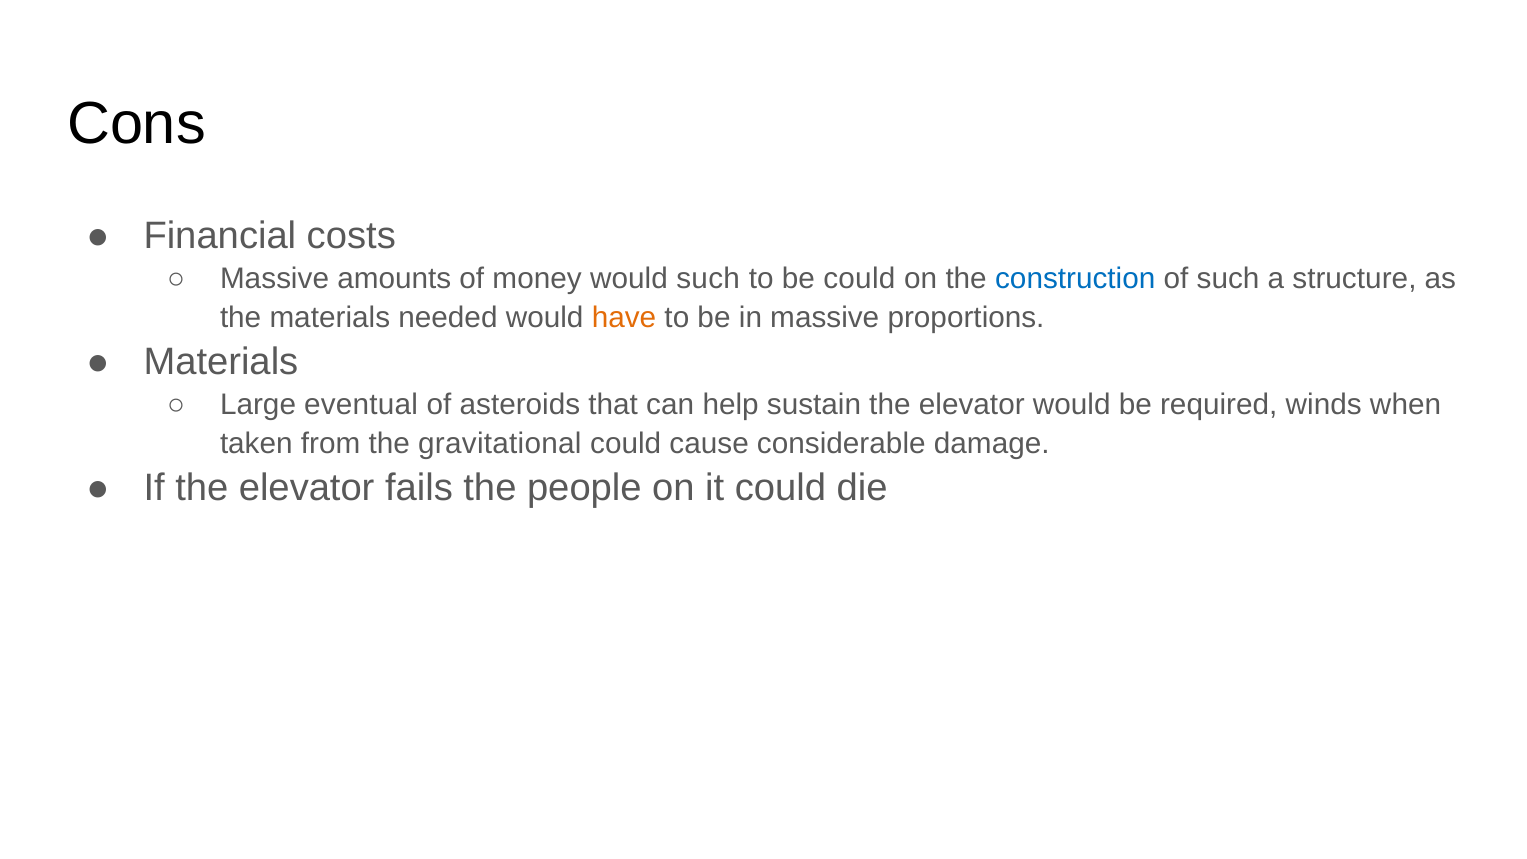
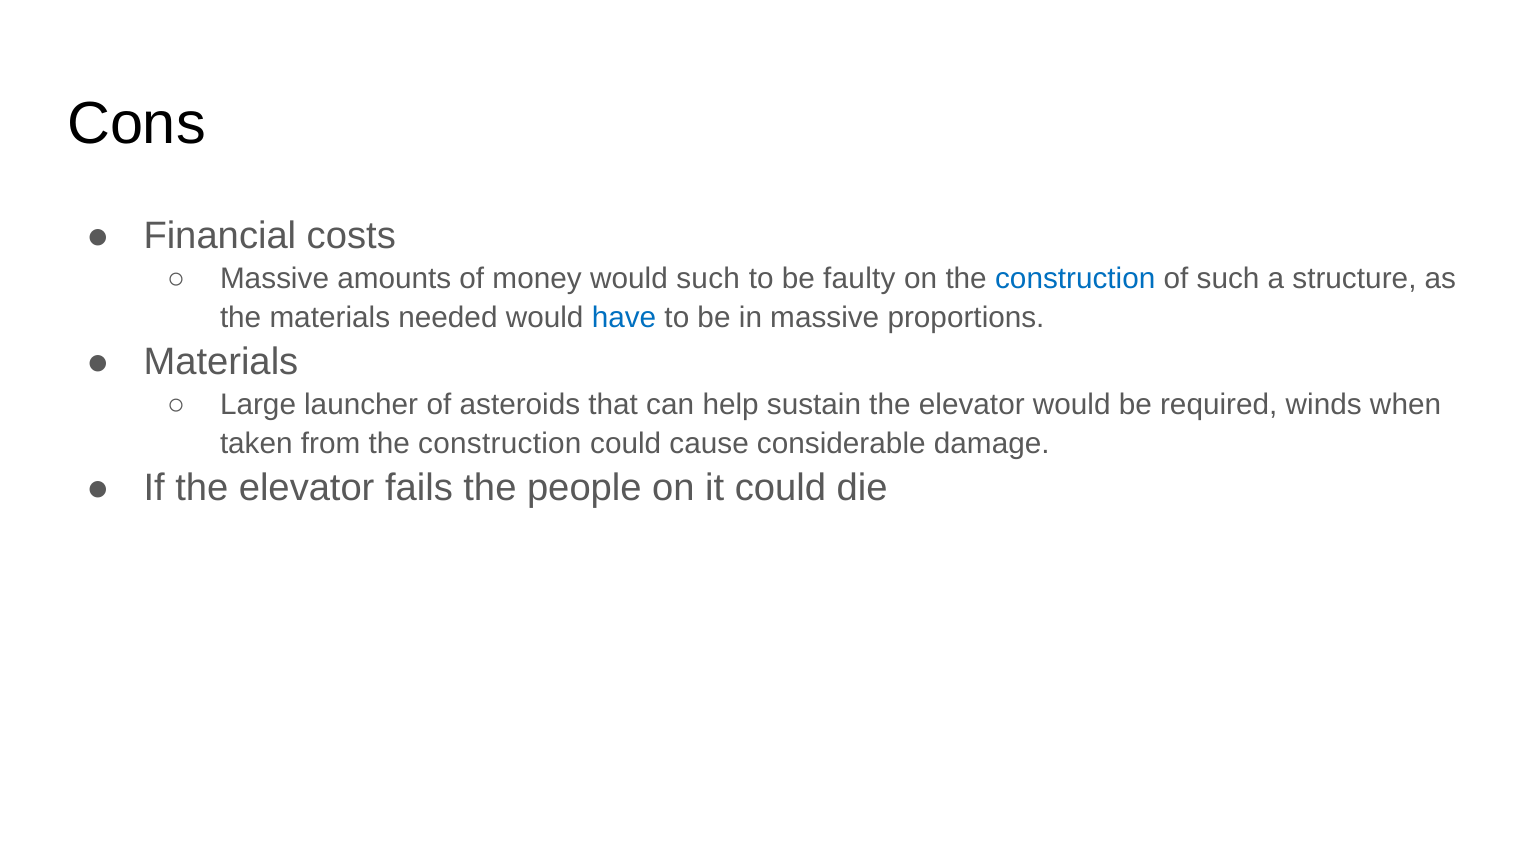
be could: could -> faulty
have colour: orange -> blue
eventual: eventual -> launcher
from the gravitational: gravitational -> construction
